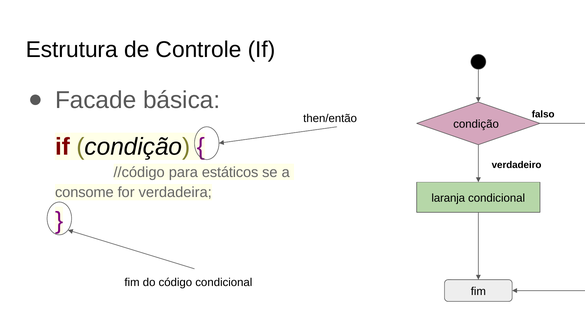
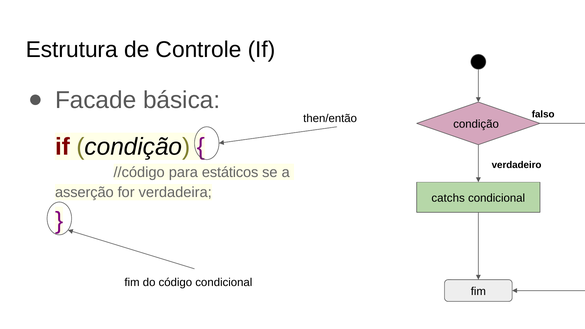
consome: consome -> asserção
laranja: laranja -> catchs
